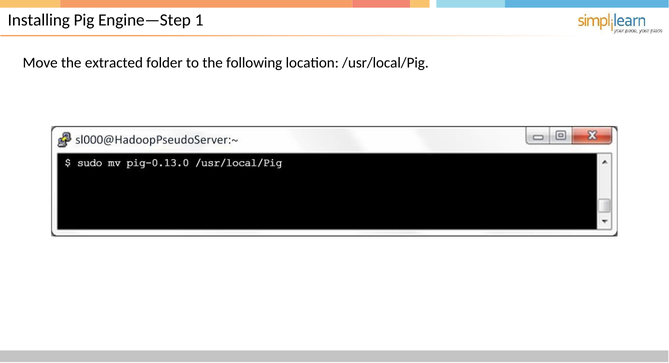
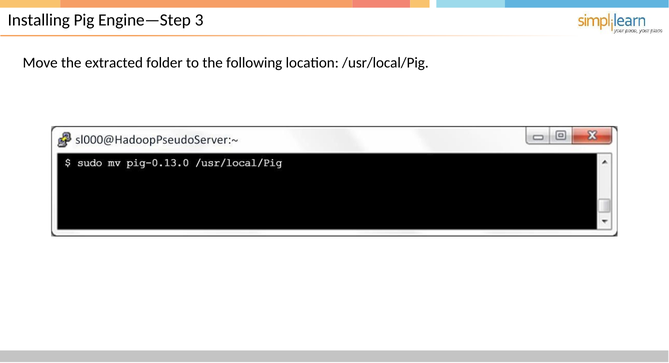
1: 1 -> 3
